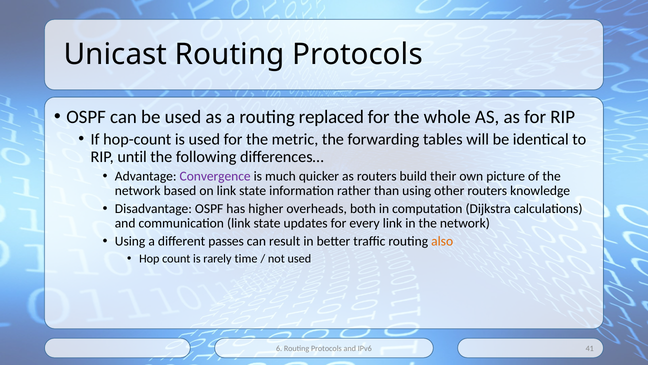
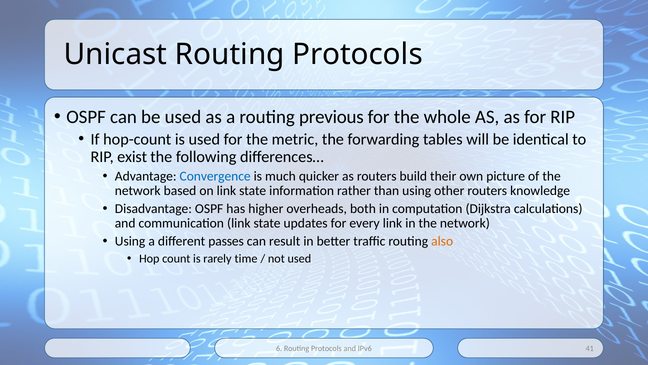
replaced: replaced -> previous
until: until -> exist
Convergence colour: purple -> blue
